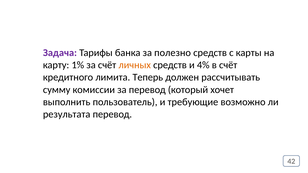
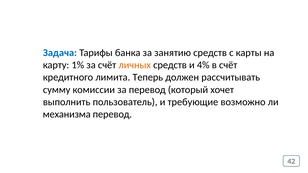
Задача colour: purple -> blue
полезно: полезно -> занятию
результата: результата -> механизма
